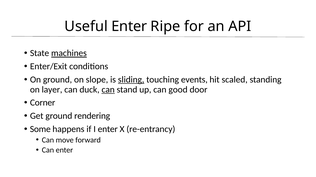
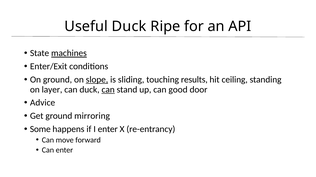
Useful Enter: Enter -> Duck
slope underline: none -> present
sliding underline: present -> none
events: events -> results
scaled: scaled -> ceiling
Corner: Corner -> Advice
rendering: rendering -> mirroring
